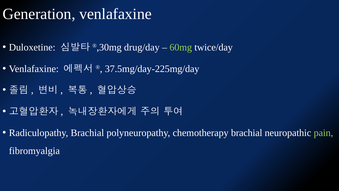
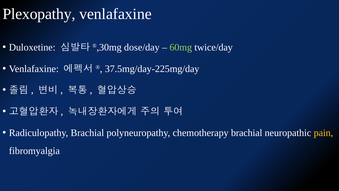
Generation: Generation -> Plexopathy
drug/day: drug/day -> dose/day
pain colour: light green -> yellow
